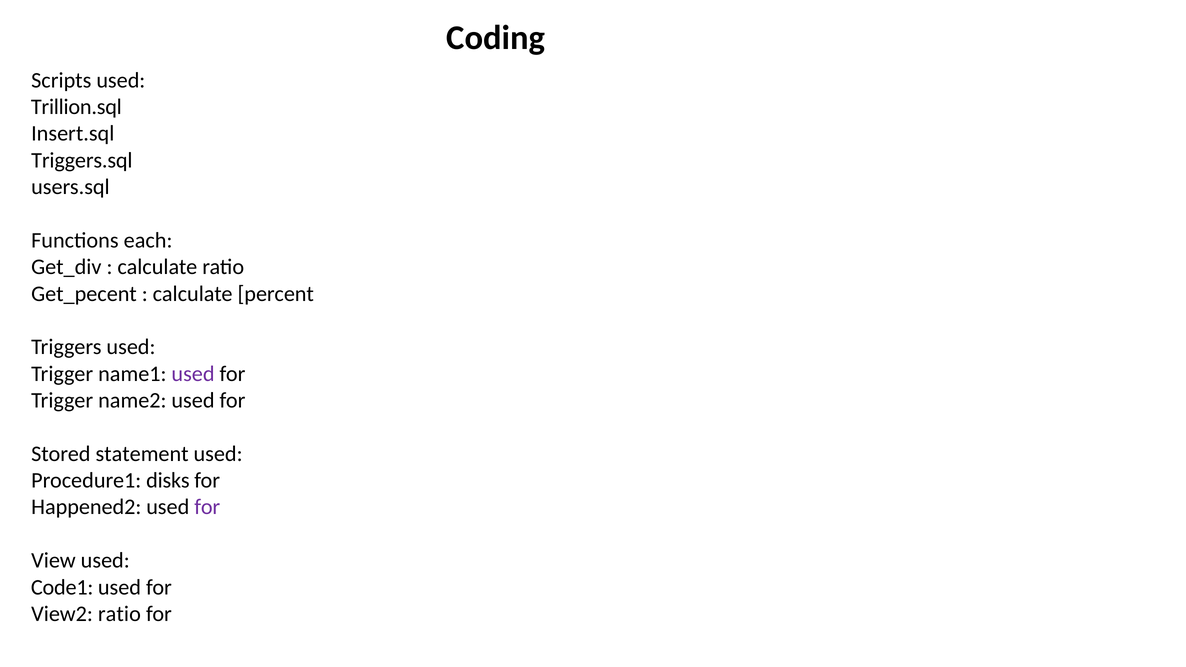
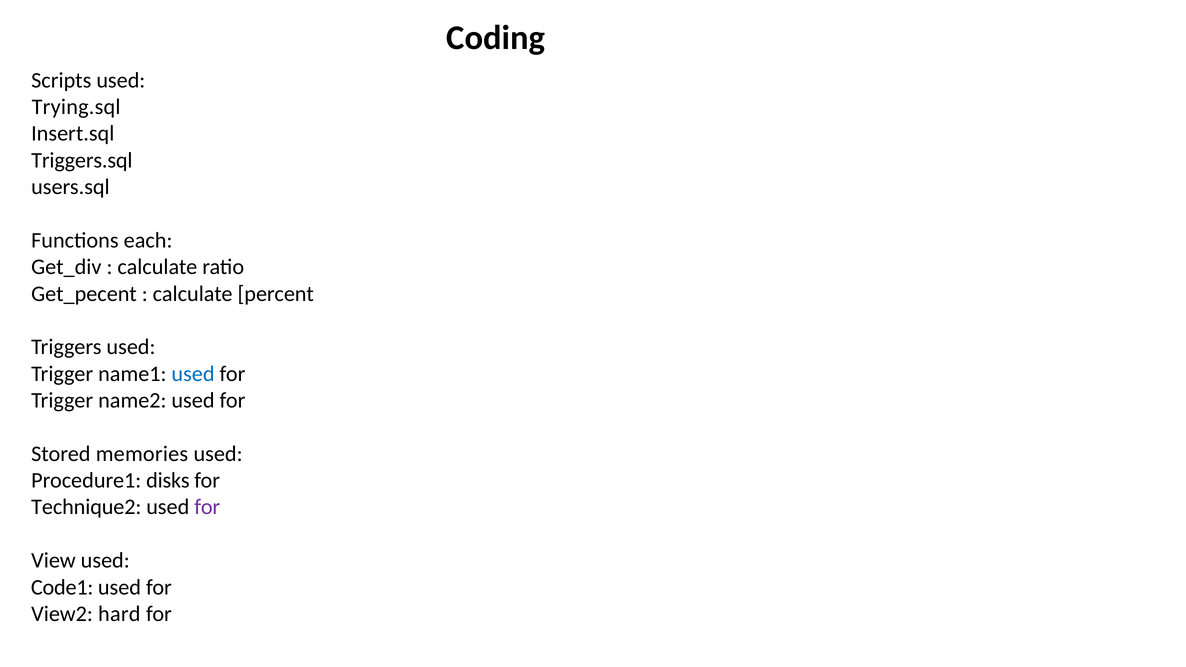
Trillion.sql: Trillion.sql -> Trying.sql
used at (193, 374) colour: purple -> blue
statement: statement -> memories
Happened2: Happened2 -> Technique2
View2 ratio: ratio -> hard
